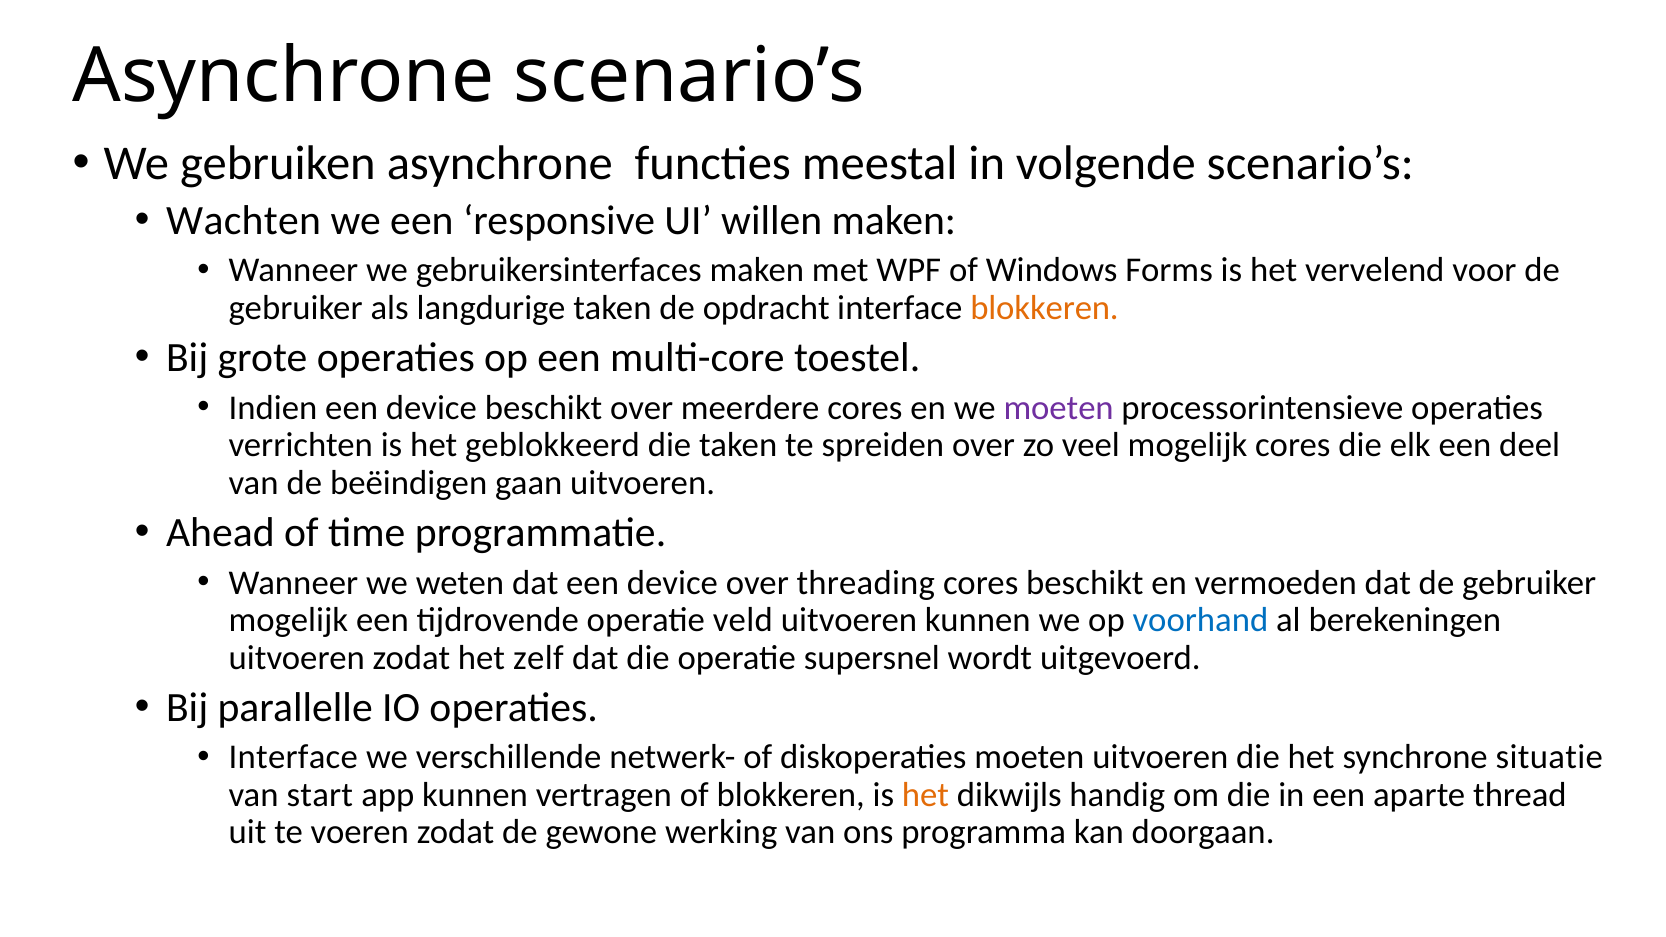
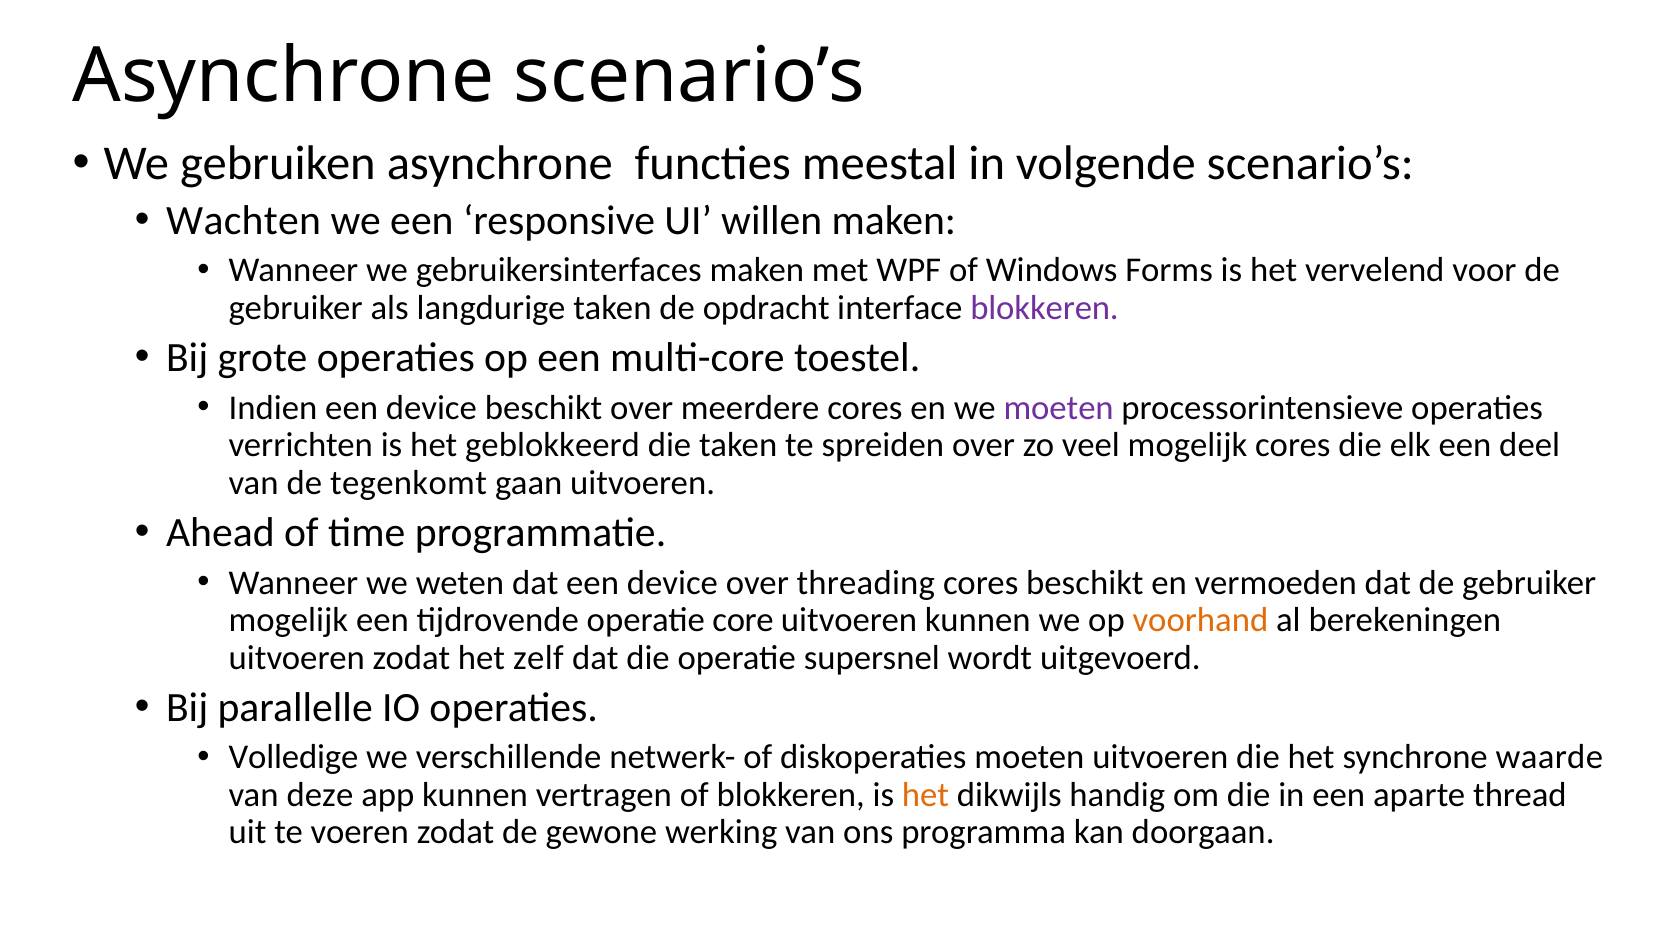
blokkeren at (1045, 308) colour: orange -> purple
beëindigen: beëindigen -> tegenkomt
veld: veld -> core
voorhand colour: blue -> orange
Interface at (293, 758): Interface -> Volledige
situatie: situatie -> waarde
start: start -> deze
